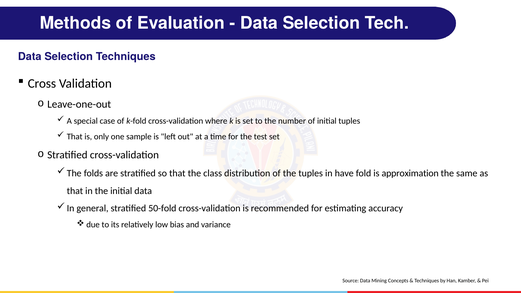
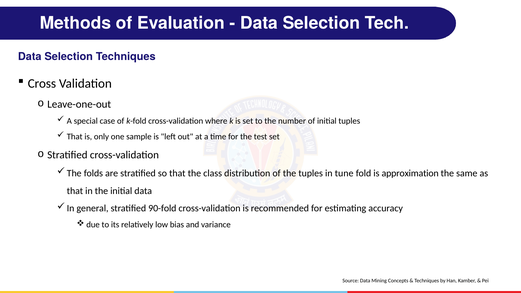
have: have -> tune
50-fold: 50-fold -> 90-fold
